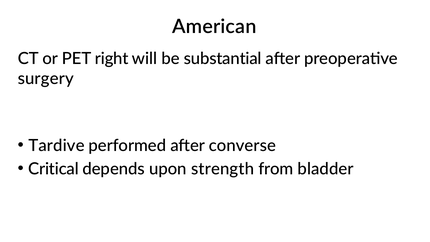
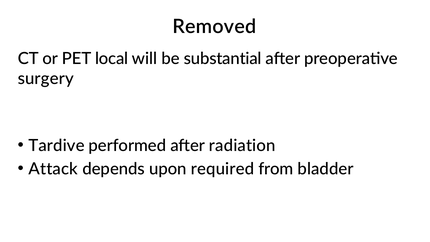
American: American -> Removed
right: right -> local
converse: converse -> radiation
Critical: Critical -> Attack
strength: strength -> required
